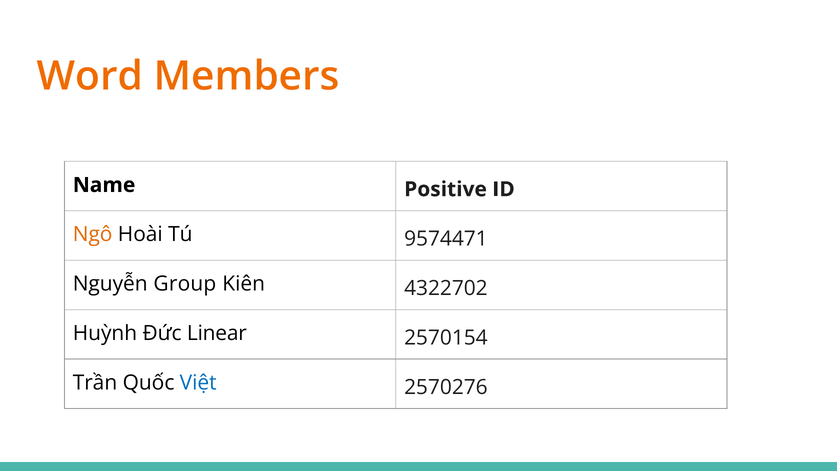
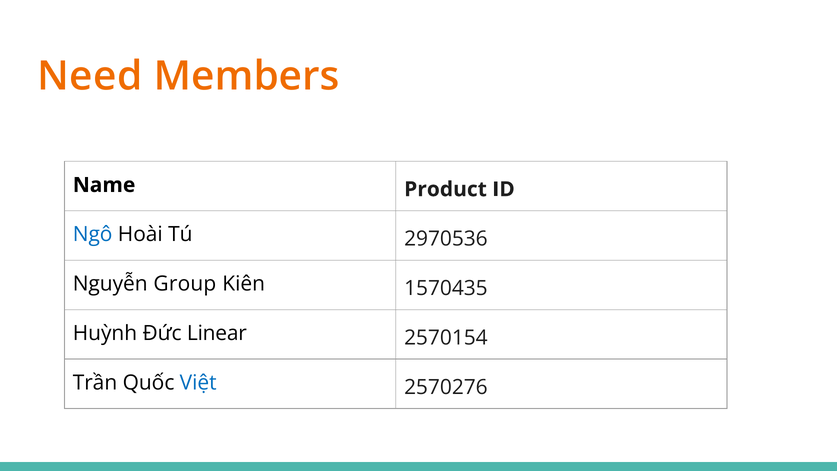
Word: Word -> Need
Positive: Positive -> Product
Ngô colour: orange -> blue
9574471: 9574471 -> 2970536
4322702: 4322702 -> 1570435
